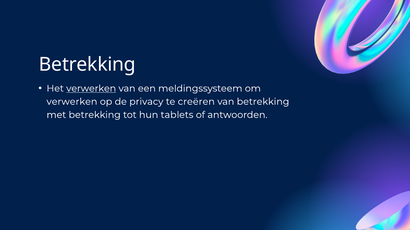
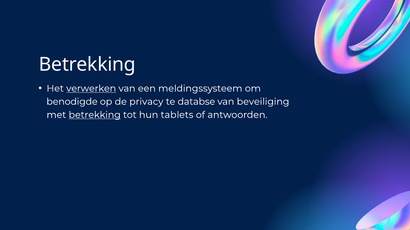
verwerken at (72, 102): verwerken -> benodigde
creëren: creëren -> databse
van betrekking: betrekking -> beveiliging
betrekking at (95, 115) underline: none -> present
